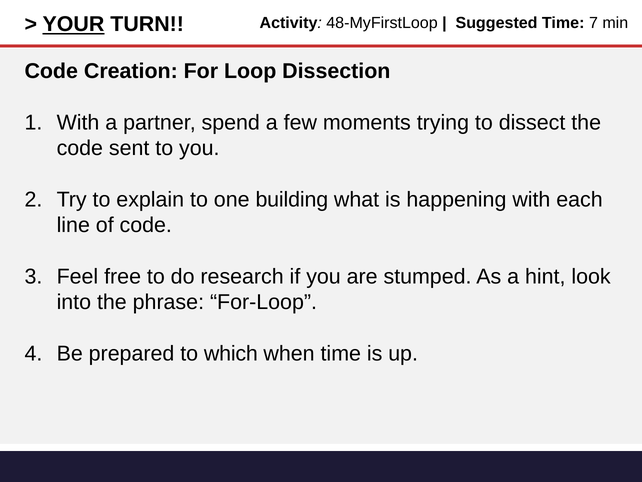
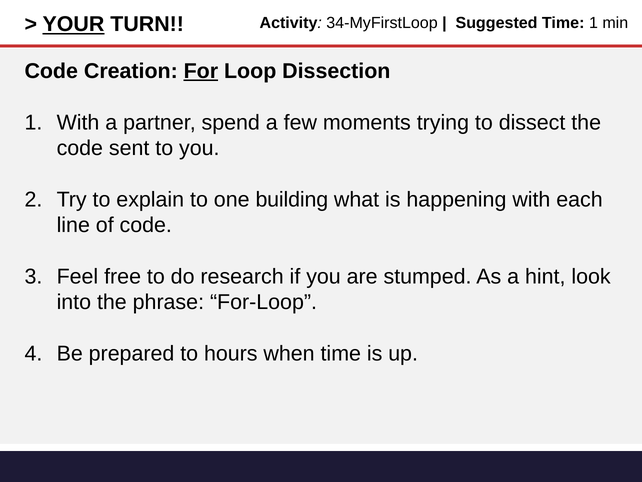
48-MyFirstLoop: 48-MyFirstLoop -> 34-MyFirstLoop
Time 7: 7 -> 1
For underline: none -> present
which: which -> hours
